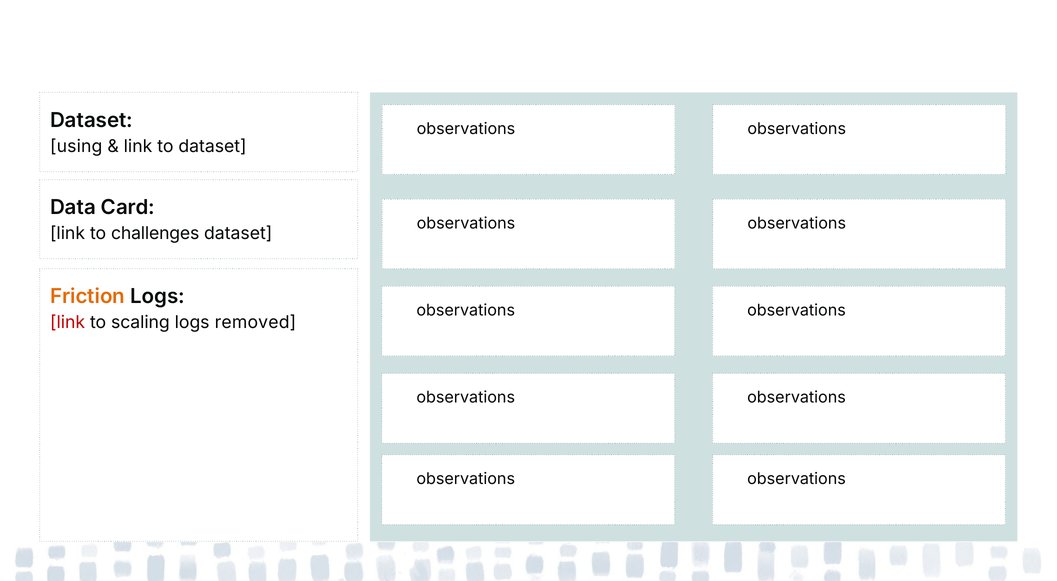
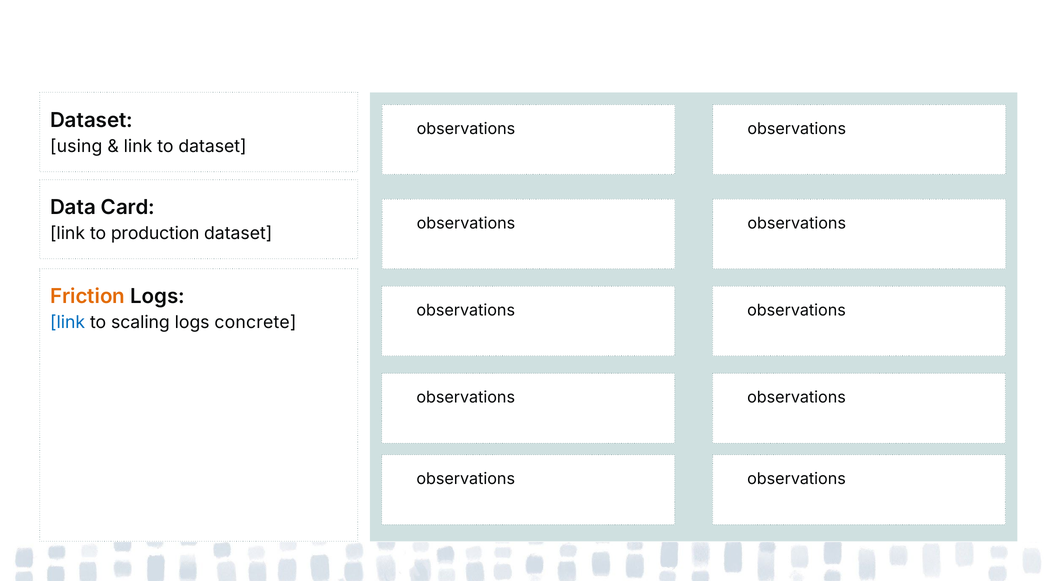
challenges: challenges -> production
link at (68, 323) colour: red -> blue
removed: removed -> concrete
